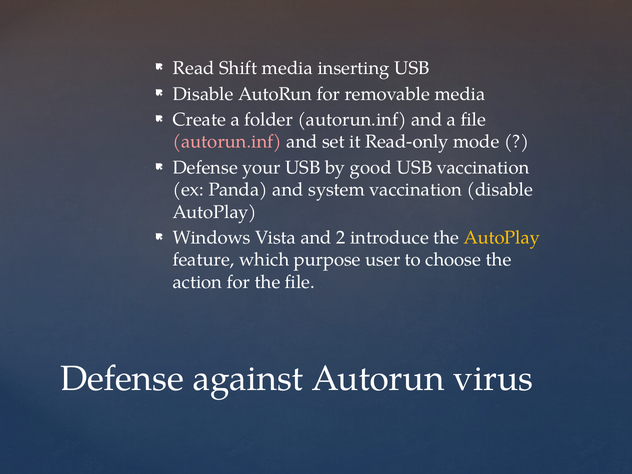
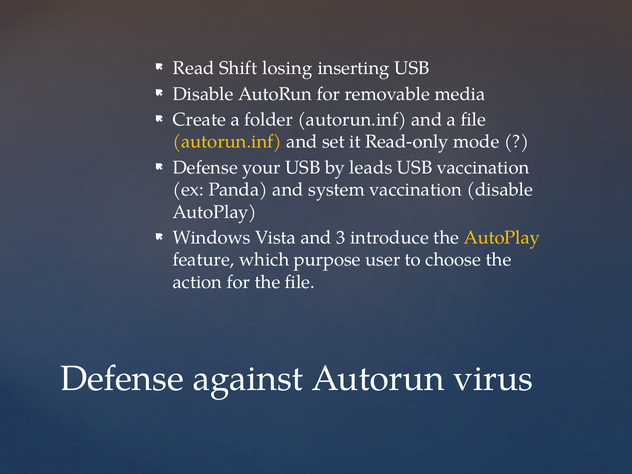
Shift media: media -> losing
autorun.inf at (227, 142) colour: pink -> yellow
good: good -> leads
2: 2 -> 3
